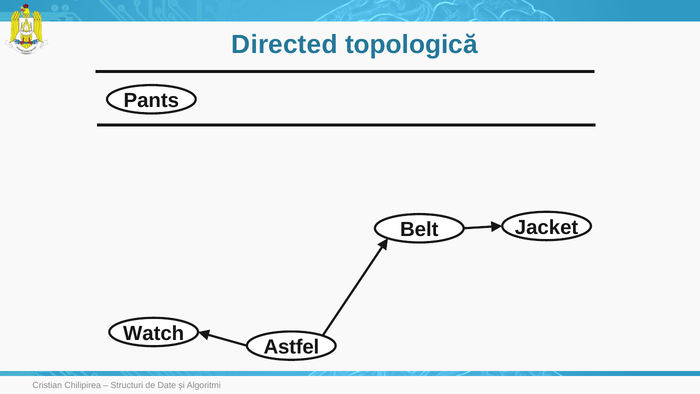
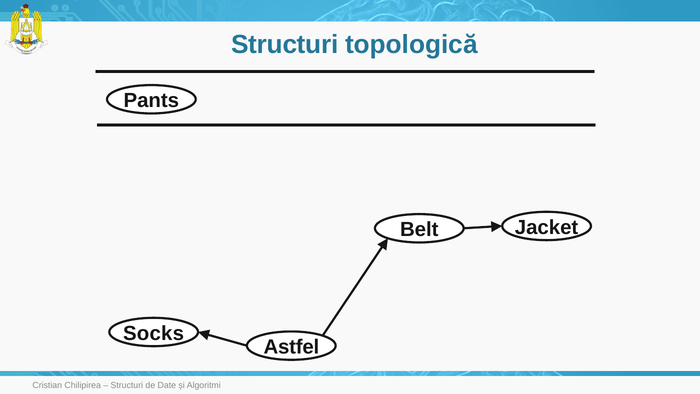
Directed at (285, 45): Directed -> Structuri
Watch: Watch -> Socks
